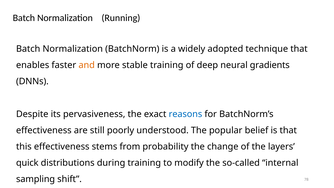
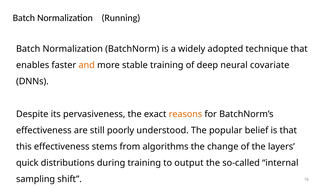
gradients: gradients -> covariate
reasons colour: blue -> orange
probability: probability -> algorithms
modify: modify -> output
